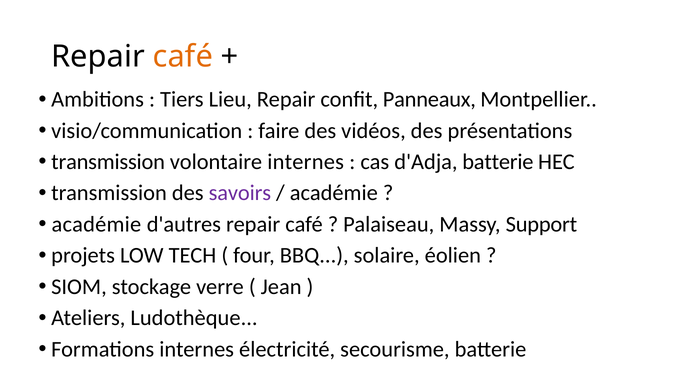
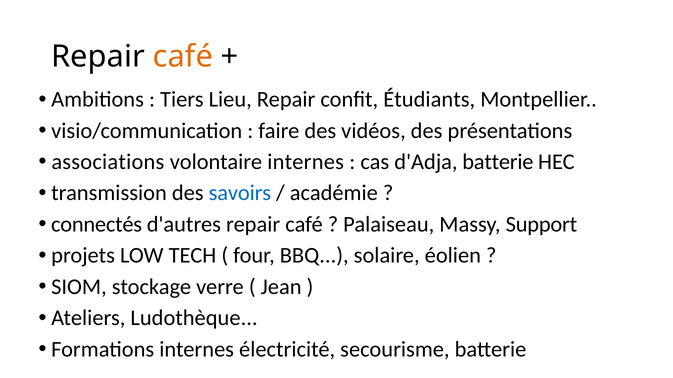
Panneaux: Panneaux -> Étudiants
transmission at (108, 162): transmission -> associations
savoirs colour: purple -> blue
académie at (96, 225): académie -> connectés
